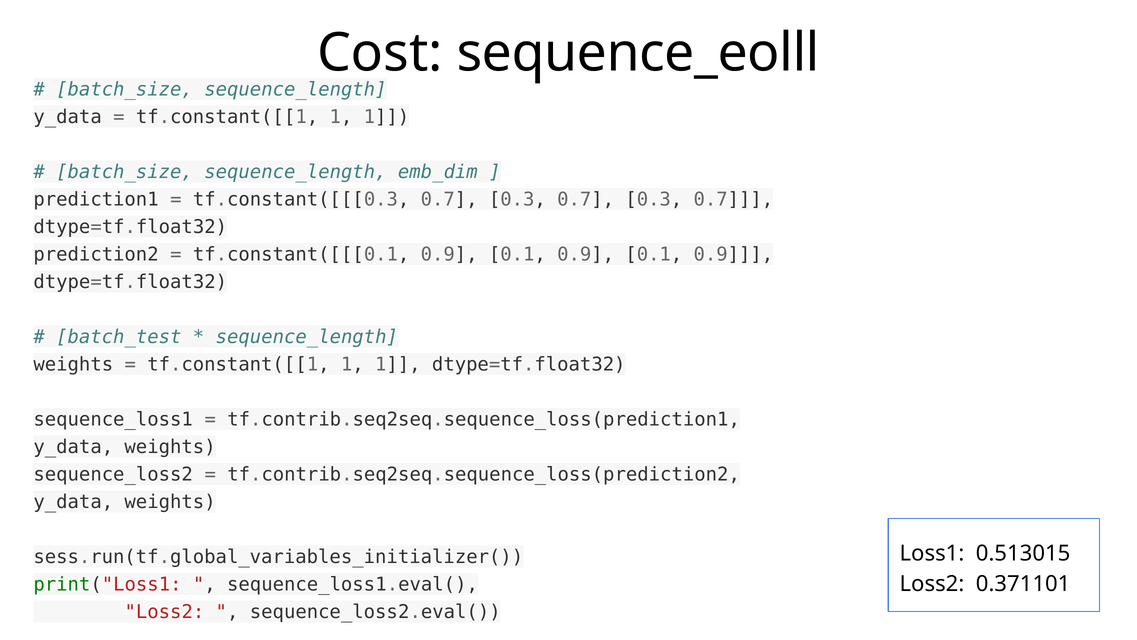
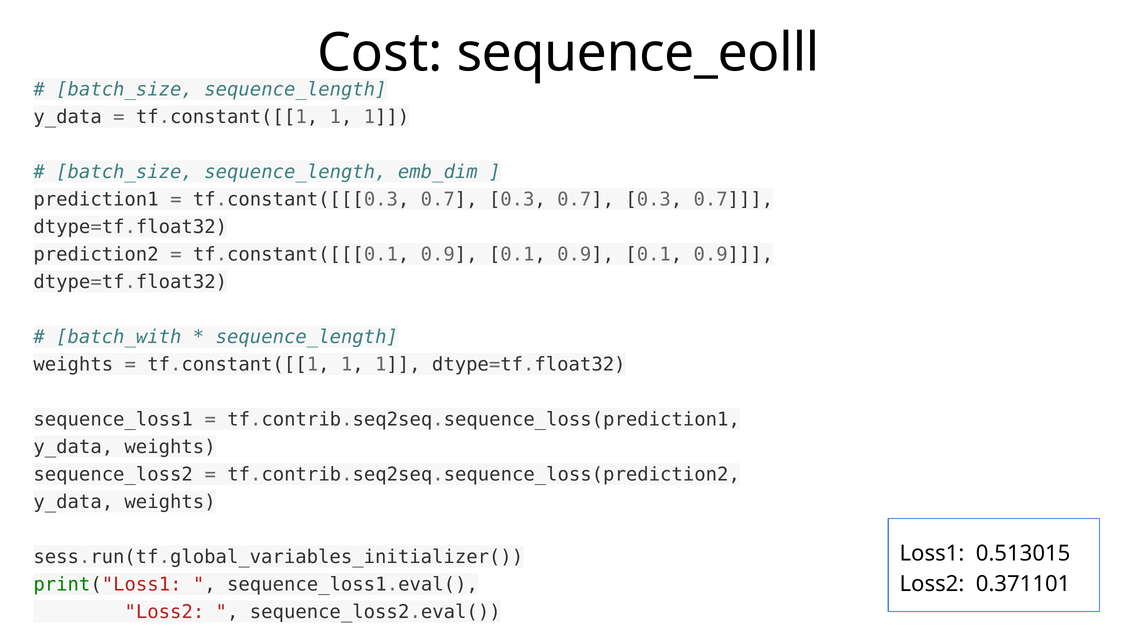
batch_test: batch_test -> batch_with
